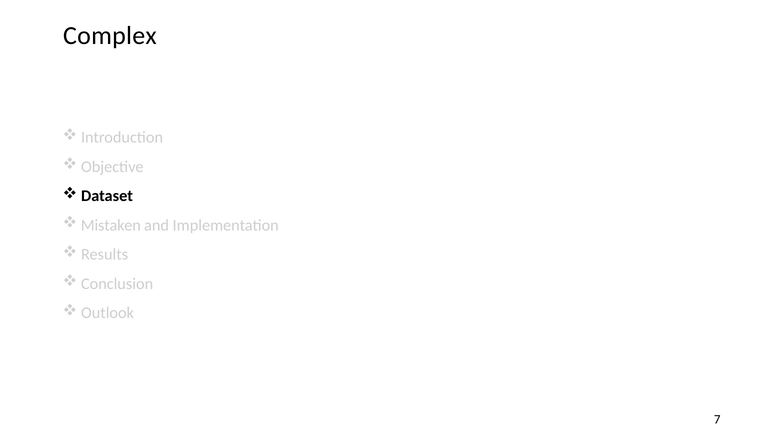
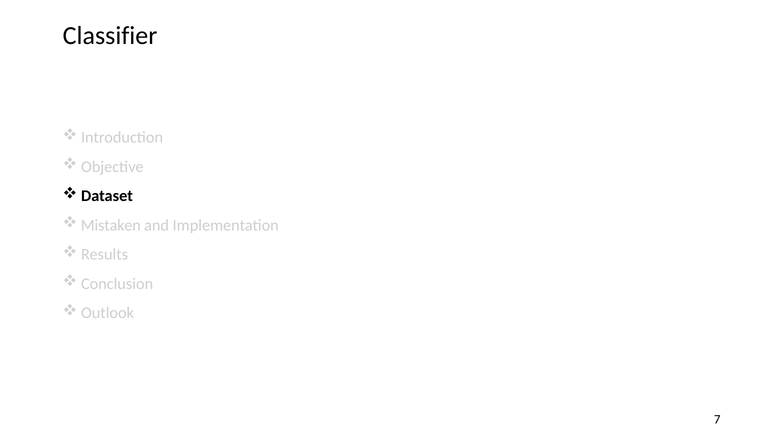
Complex: Complex -> Classifier
